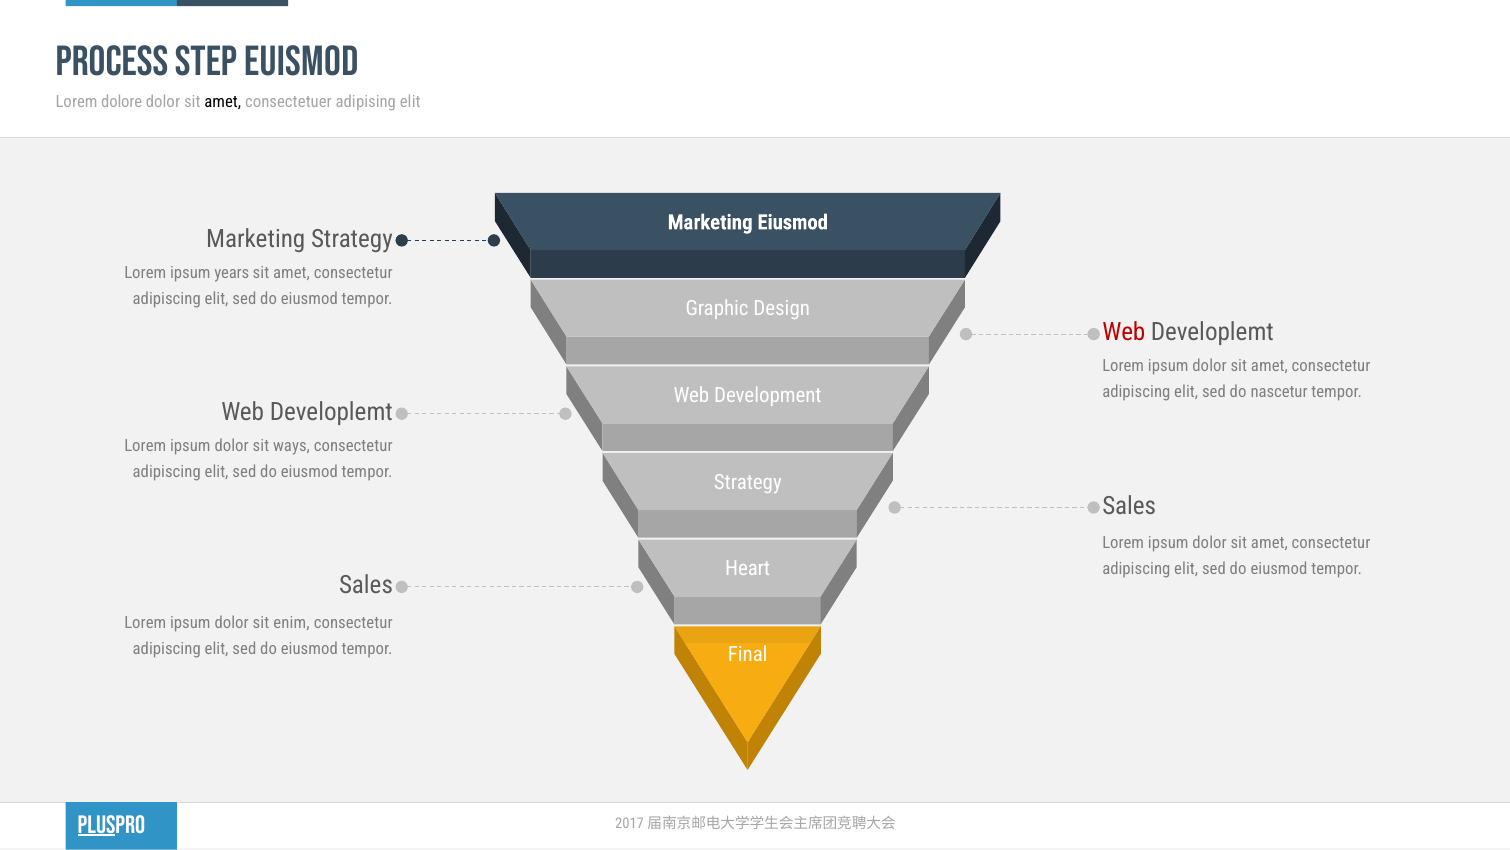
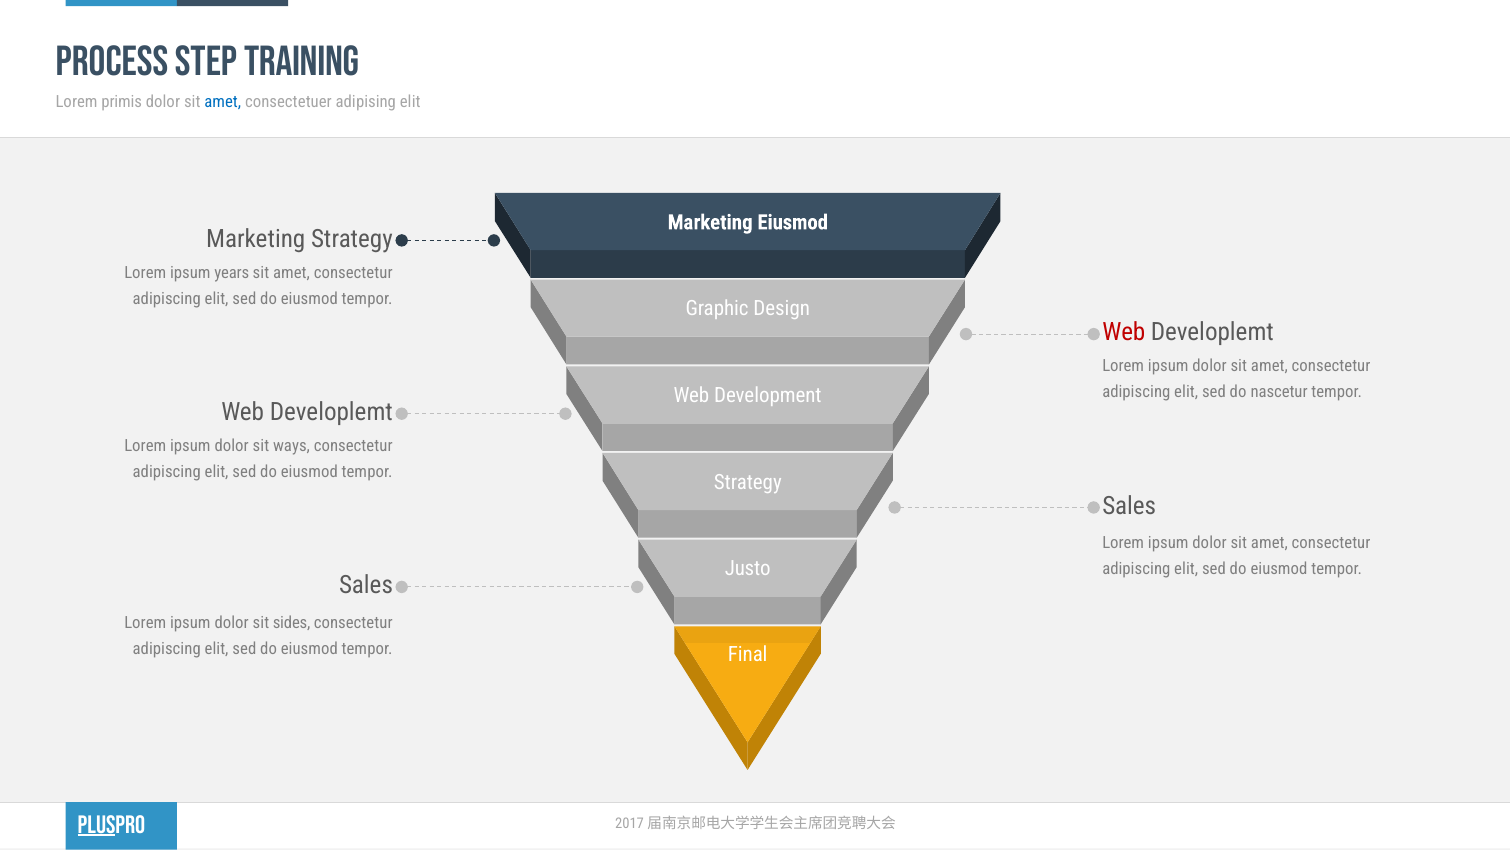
euismod: euismod -> training
dolore: dolore -> primis
amet at (223, 102) colour: black -> blue
Heart: Heart -> Justo
enim: enim -> sides
